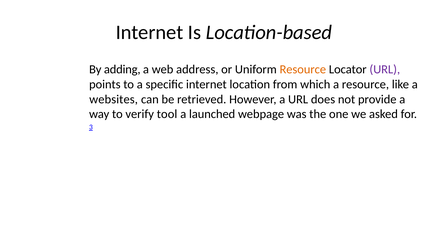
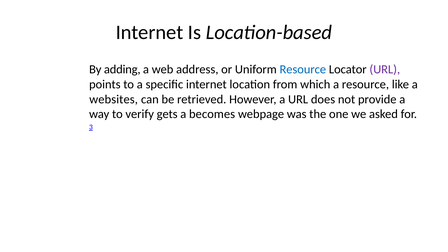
Resource at (303, 69) colour: orange -> blue
tool: tool -> gets
launched: launched -> becomes
